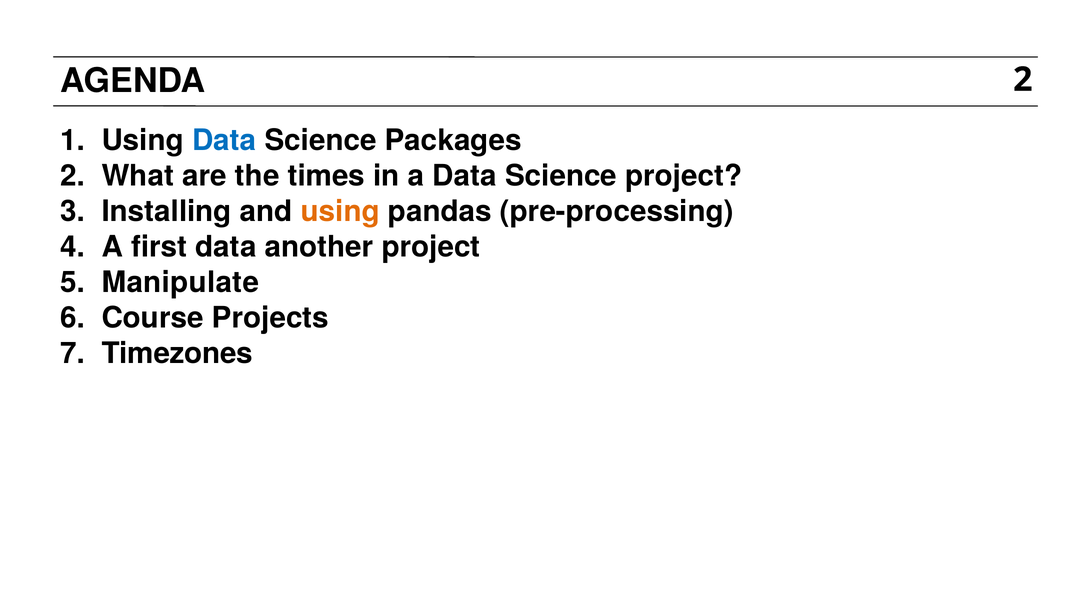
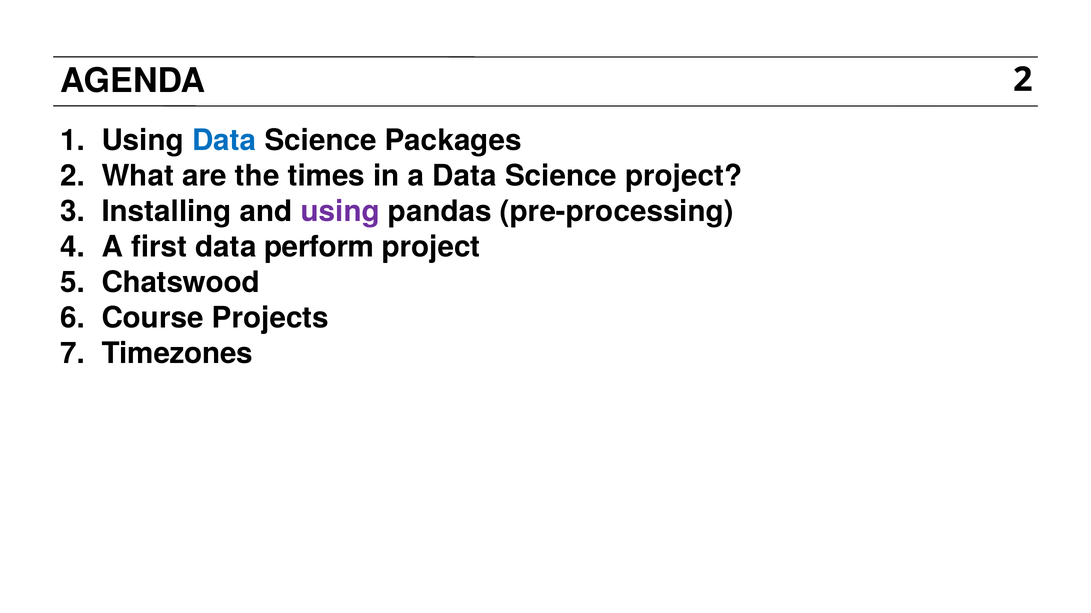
using at (340, 211) colour: orange -> purple
another: another -> perform
Manipulate: Manipulate -> Chatswood
